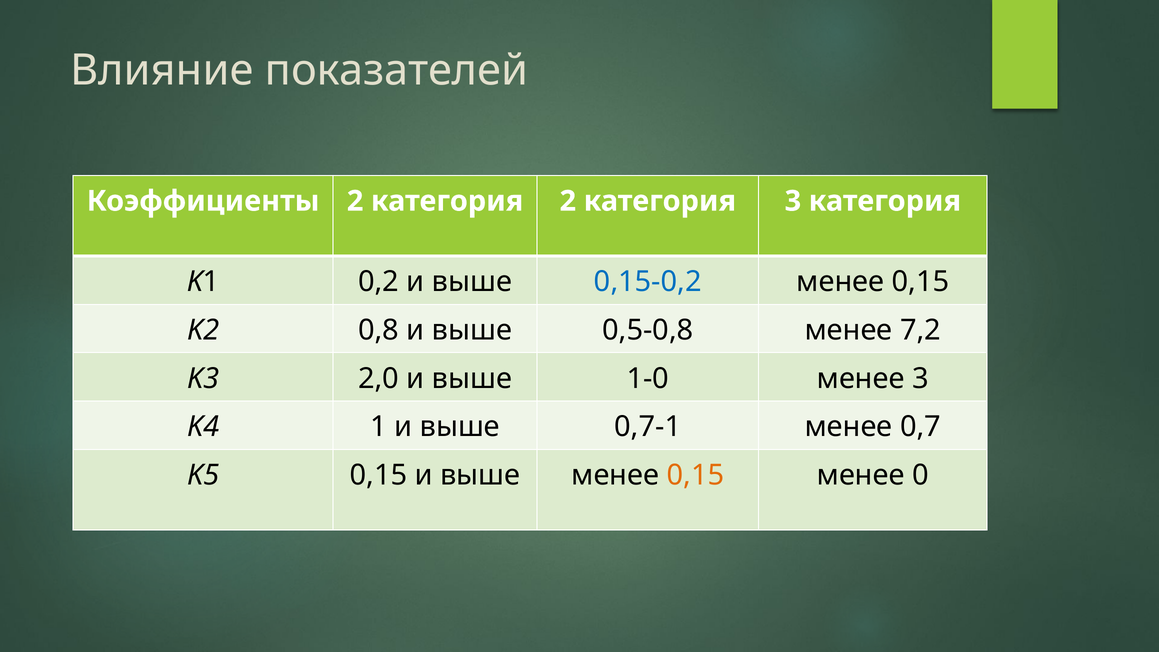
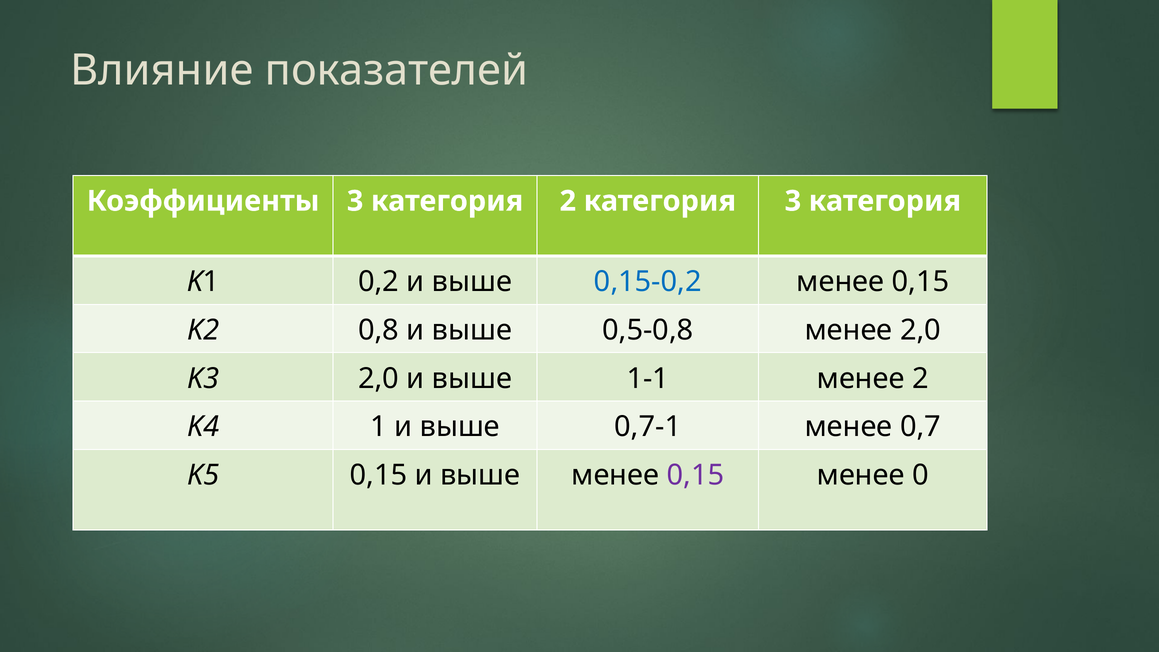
Коэффициенты 2: 2 -> 3
менее 7,2: 7,2 -> 2,0
1-0: 1-0 -> 1-1
менее 3: 3 -> 2
0,15 at (696, 475) colour: orange -> purple
